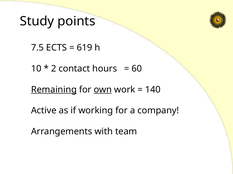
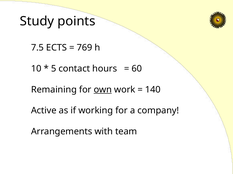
619: 619 -> 769
2: 2 -> 5
Remaining underline: present -> none
